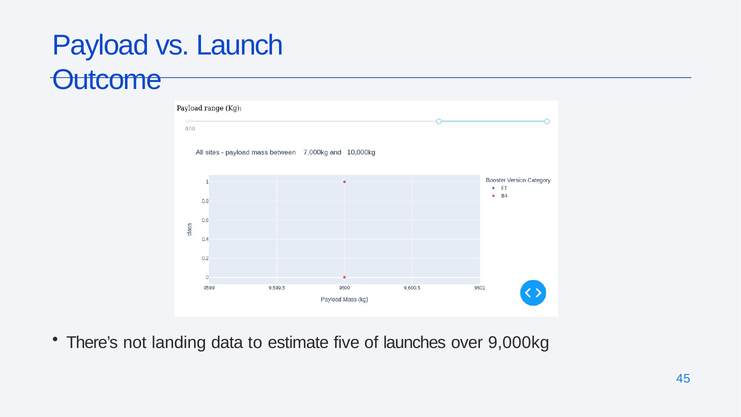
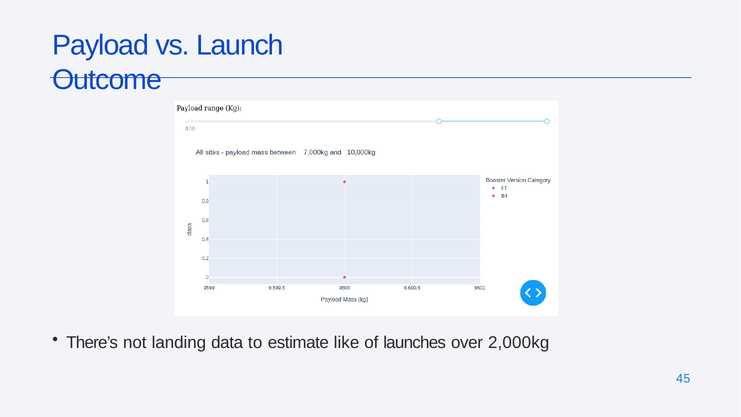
five: five -> like
9,000kg: 9,000kg -> 2,000kg
